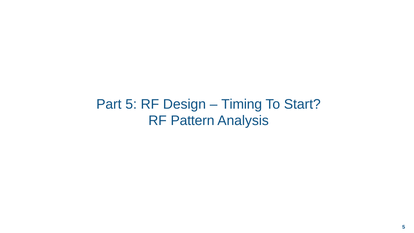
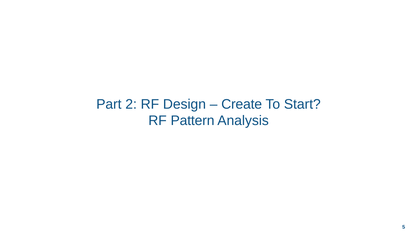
Part 5: 5 -> 2
Timing: Timing -> Create
